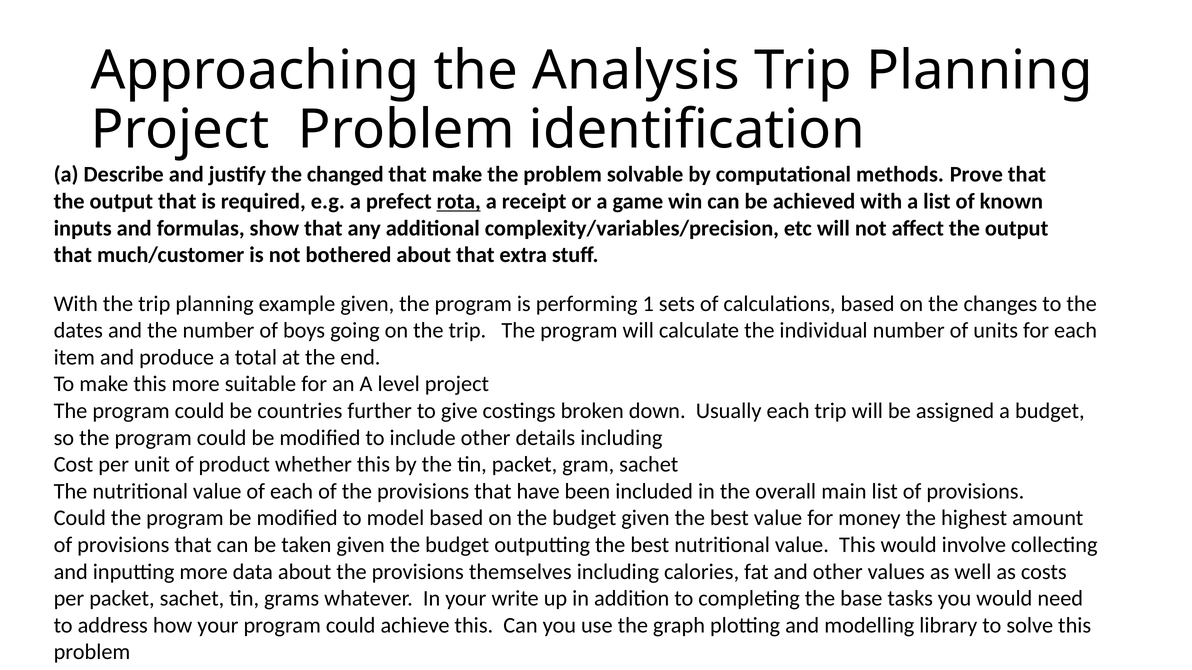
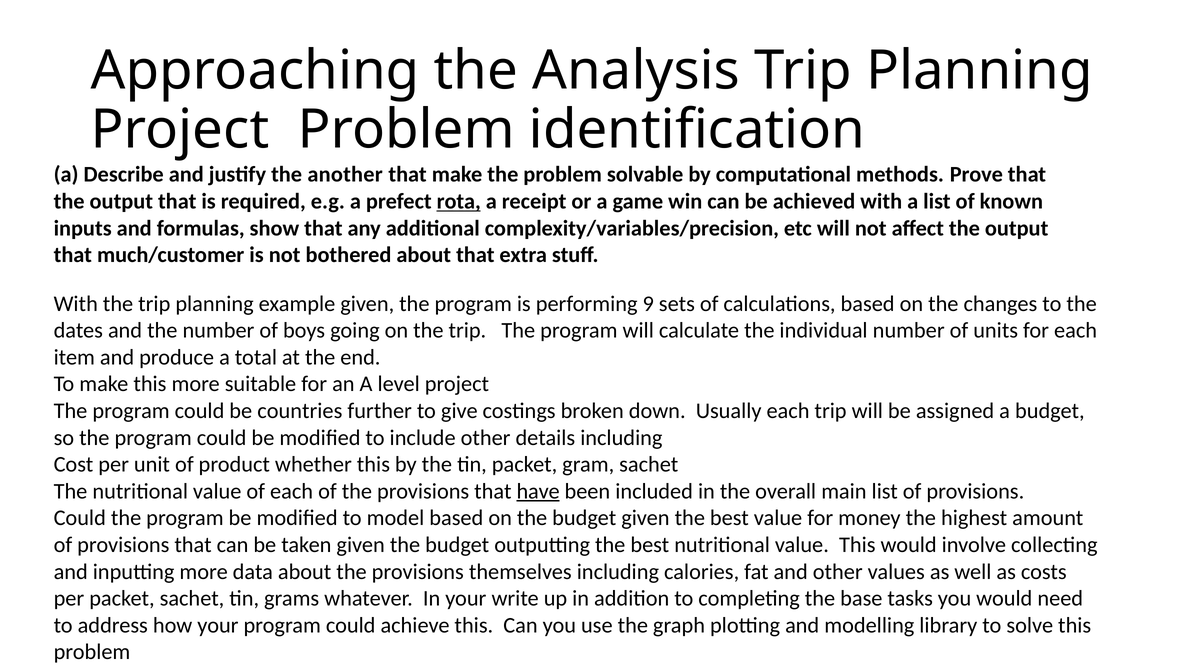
changed: changed -> another
1: 1 -> 9
have underline: none -> present
